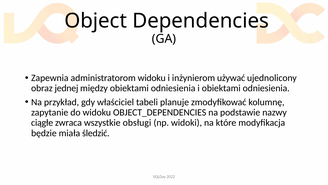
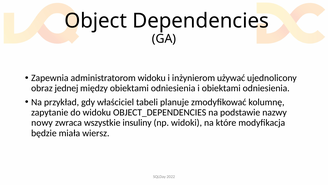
ciągłe: ciągłe -> nowy
obsługi: obsługi -> insuliny
śledzić: śledzić -> wiersz
